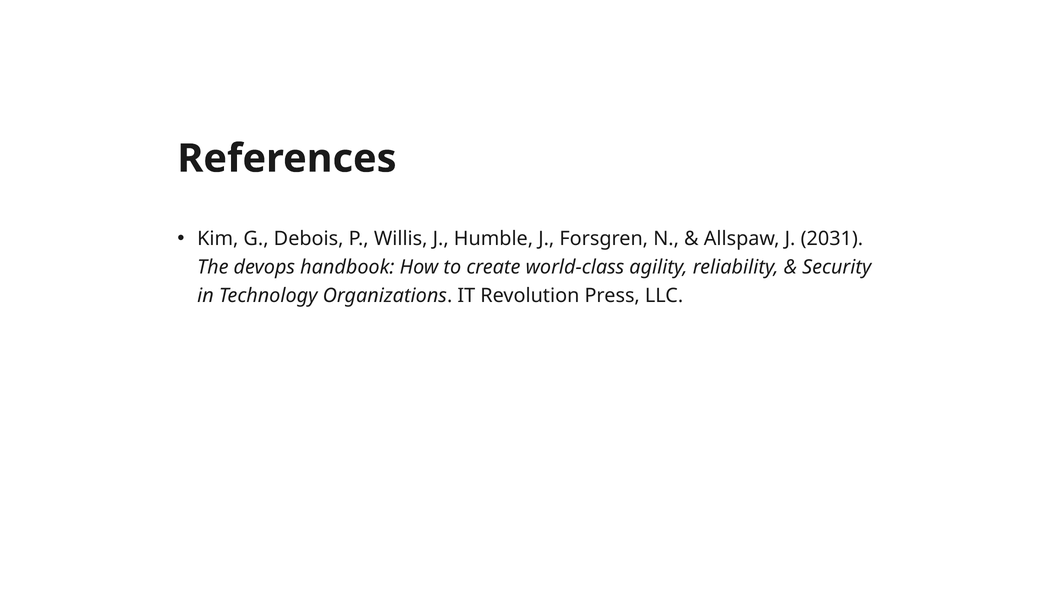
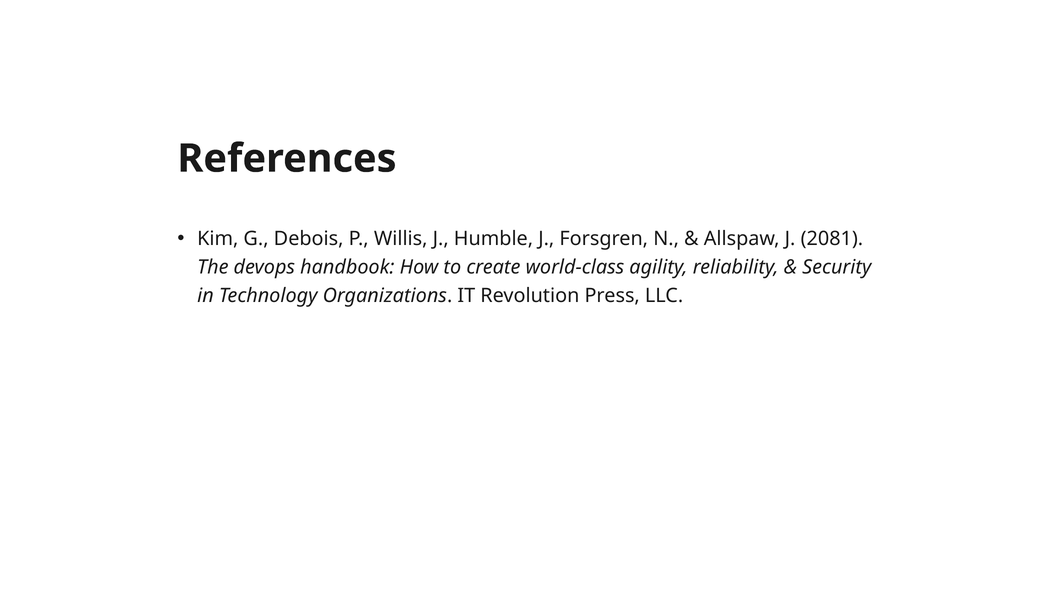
2031: 2031 -> 2081
